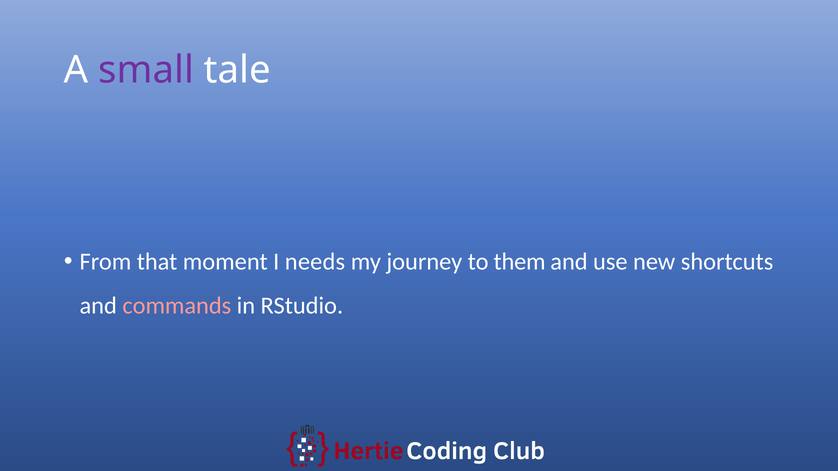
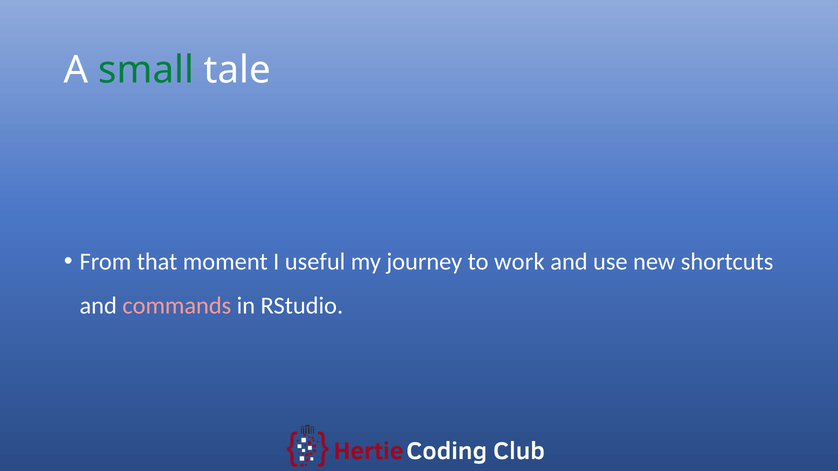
small colour: purple -> green
needs: needs -> useful
them: them -> work
